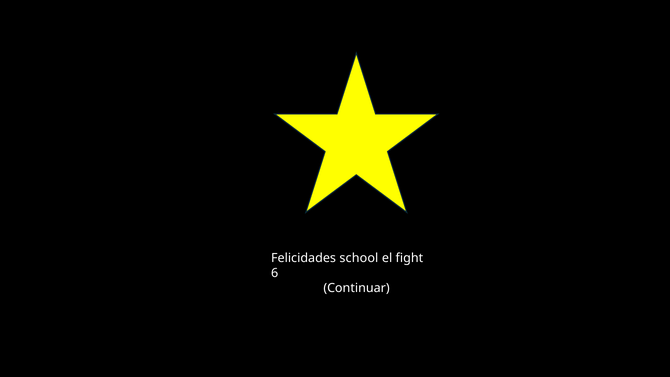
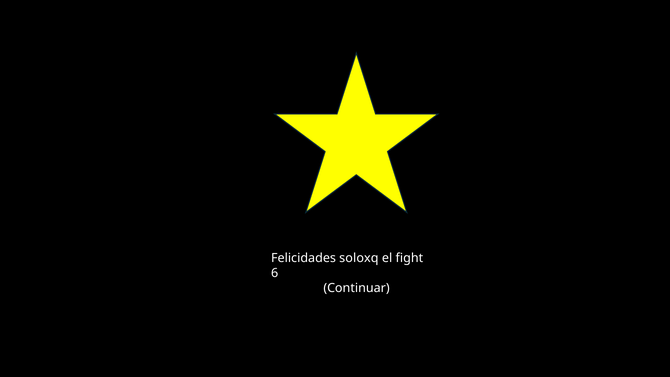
school: school -> soloxq
